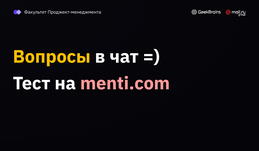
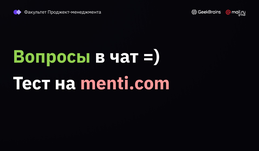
Вопросы colour: yellow -> light green
